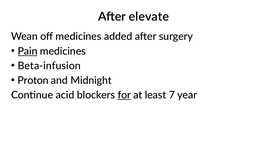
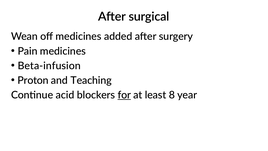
elevate: elevate -> surgical
Pain underline: present -> none
Midnight: Midnight -> Teaching
7: 7 -> 8
